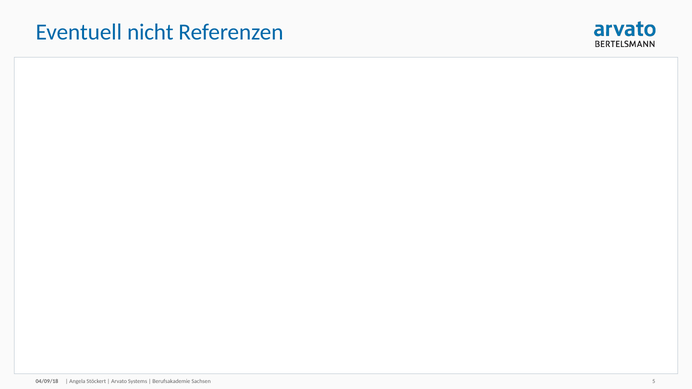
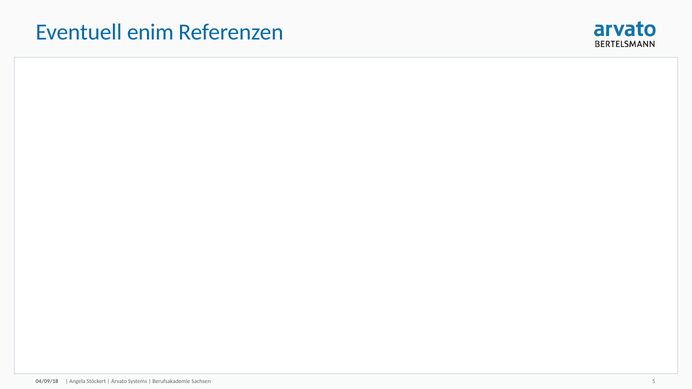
nicht: nicht -> enim
